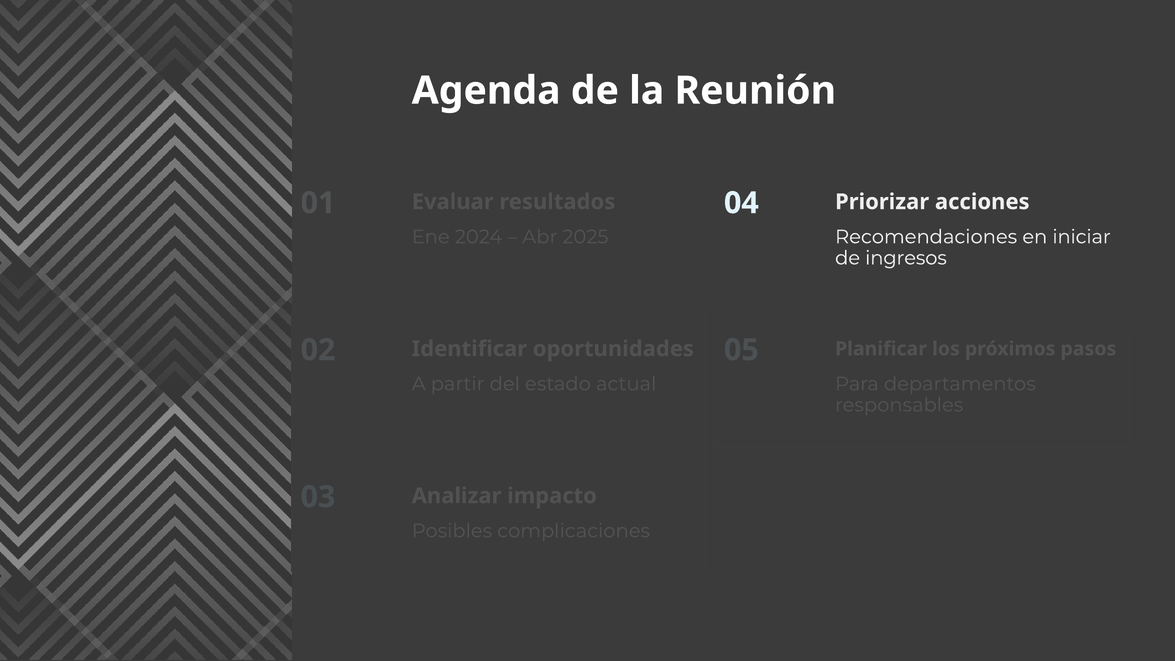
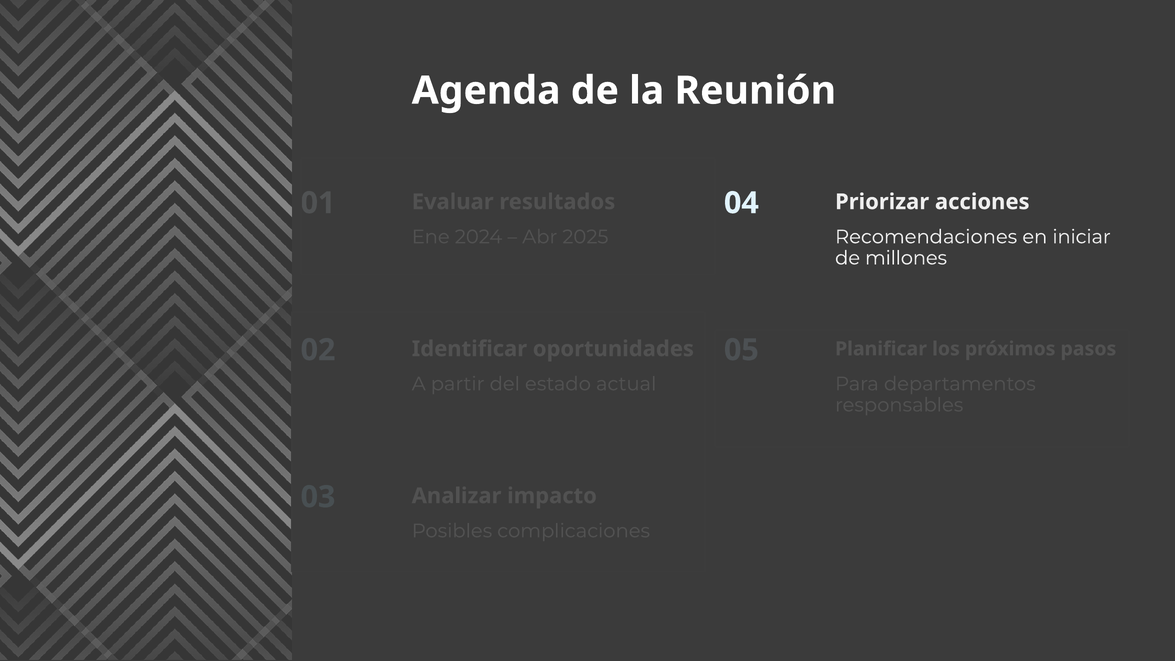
ingresos: ingresos -> millones
